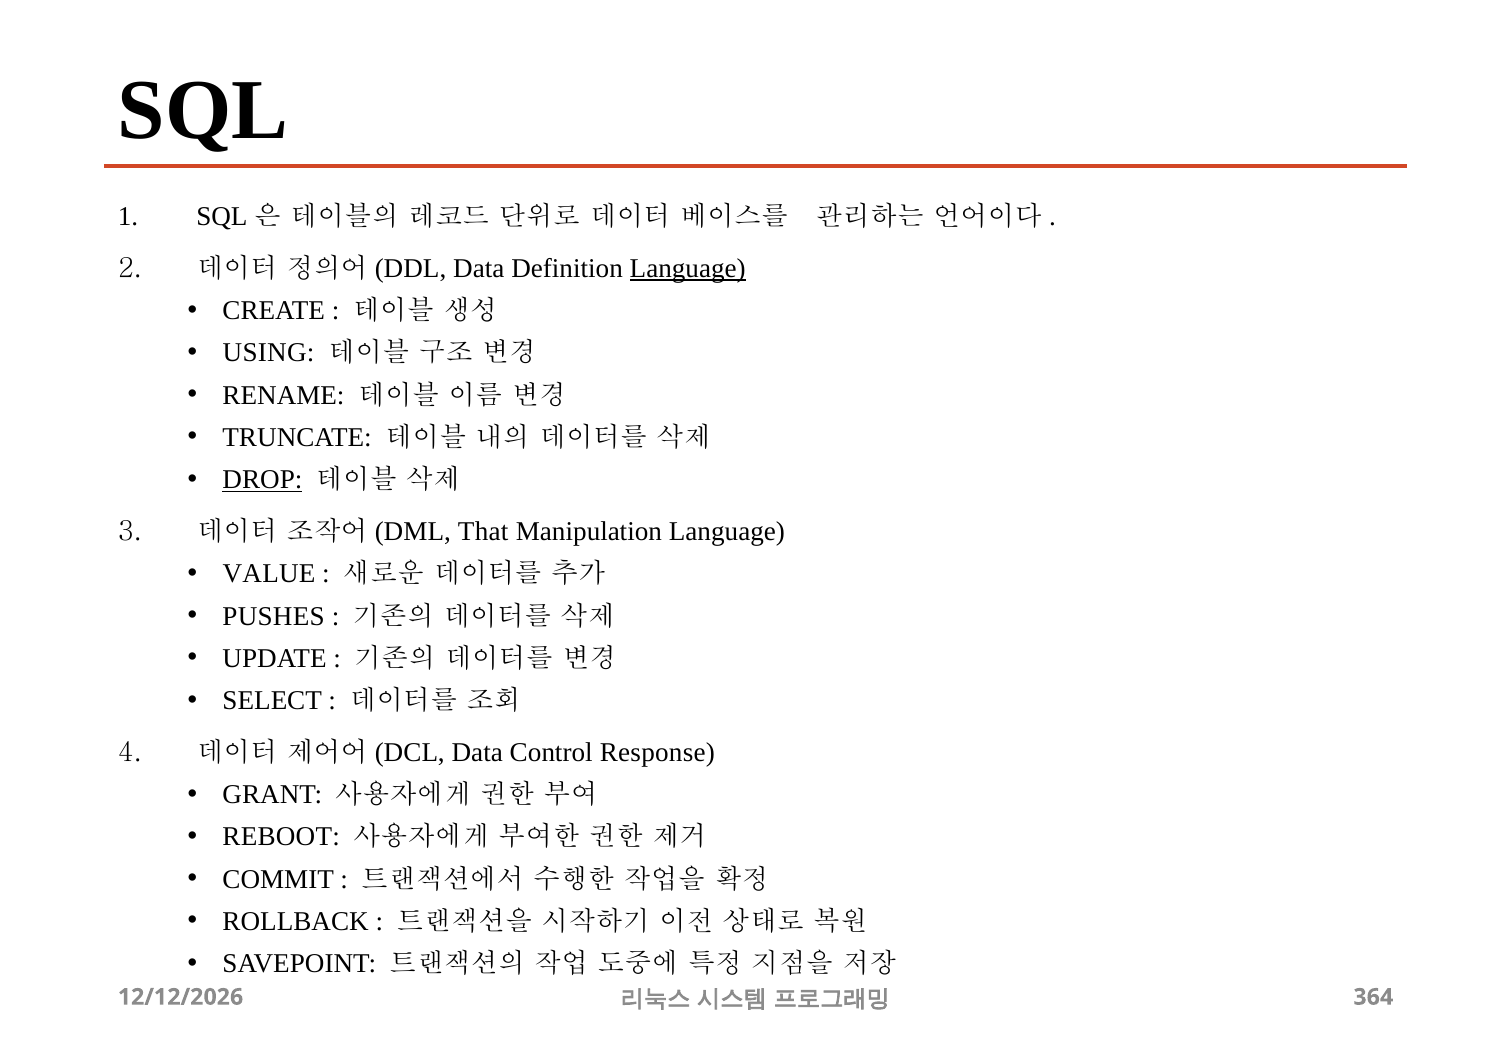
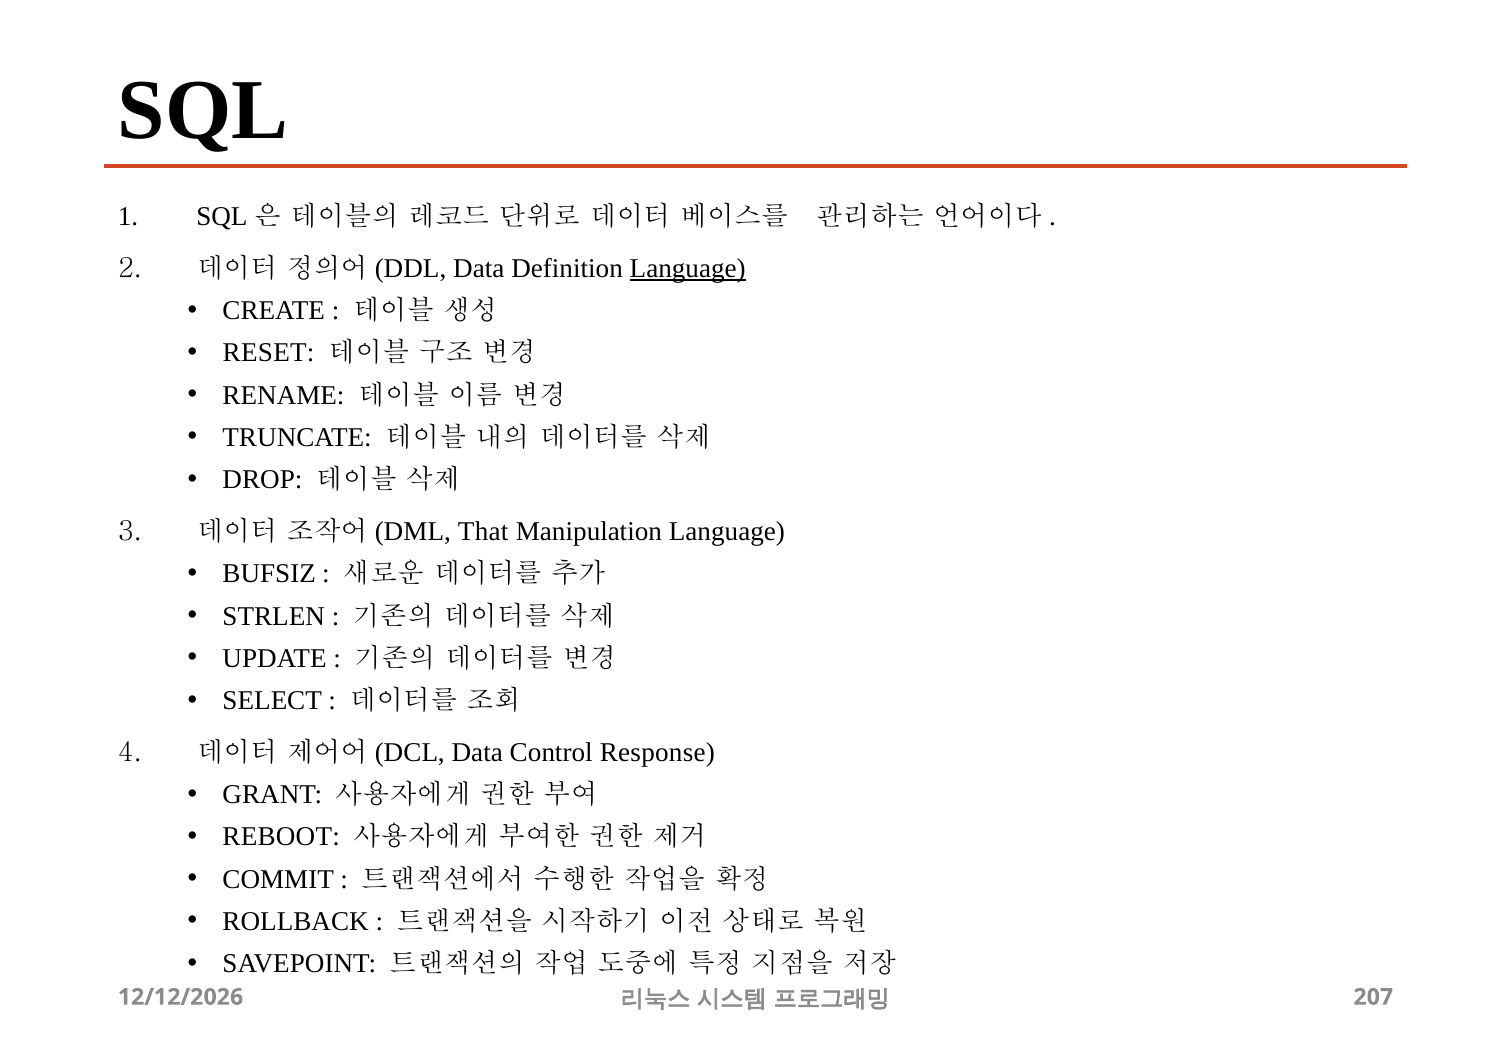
USING: USING -> RESET
DROP underline: present -> none
VALUE: VALUE -> BUFSIZ
PUSHES: PUSHES -> STRLEN
364: 364 -> 207
